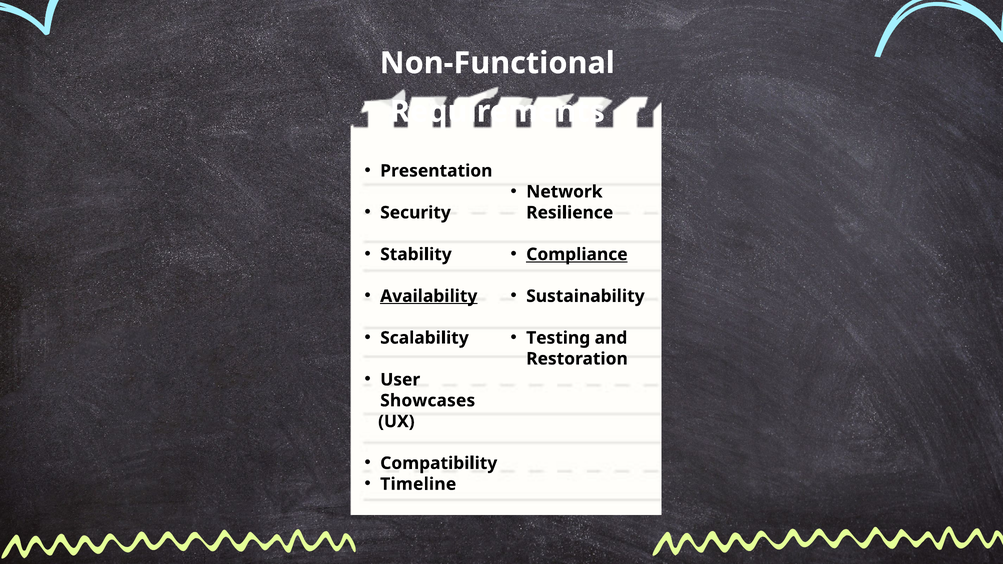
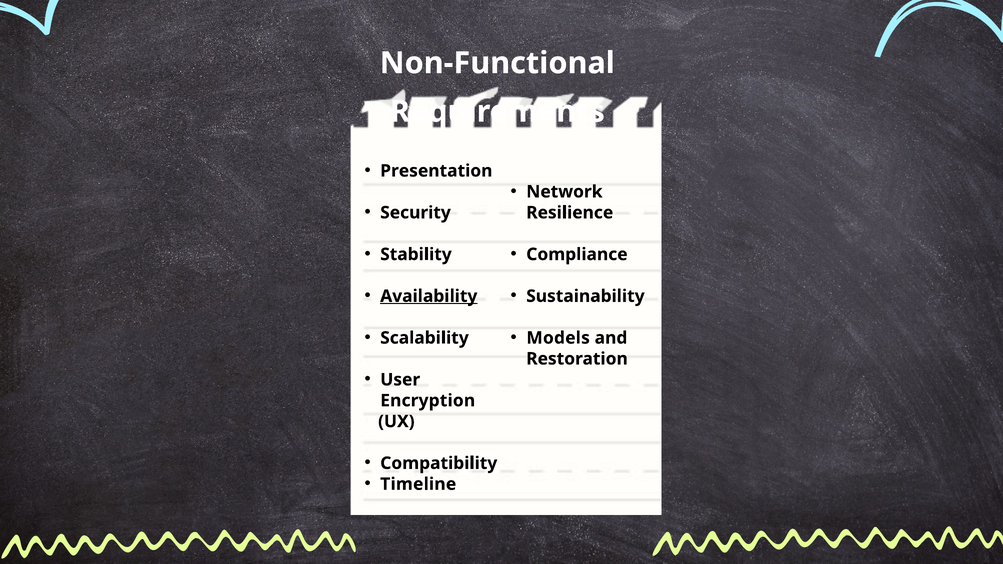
Compliance underline: present -> none
Testing: Testing -> Models
Showcases: Showcases -> Encryption
